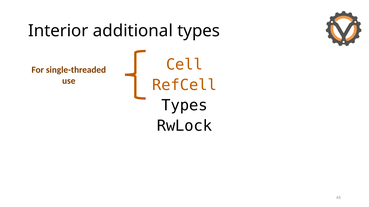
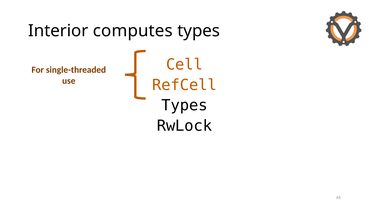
additional: additional -> computes
